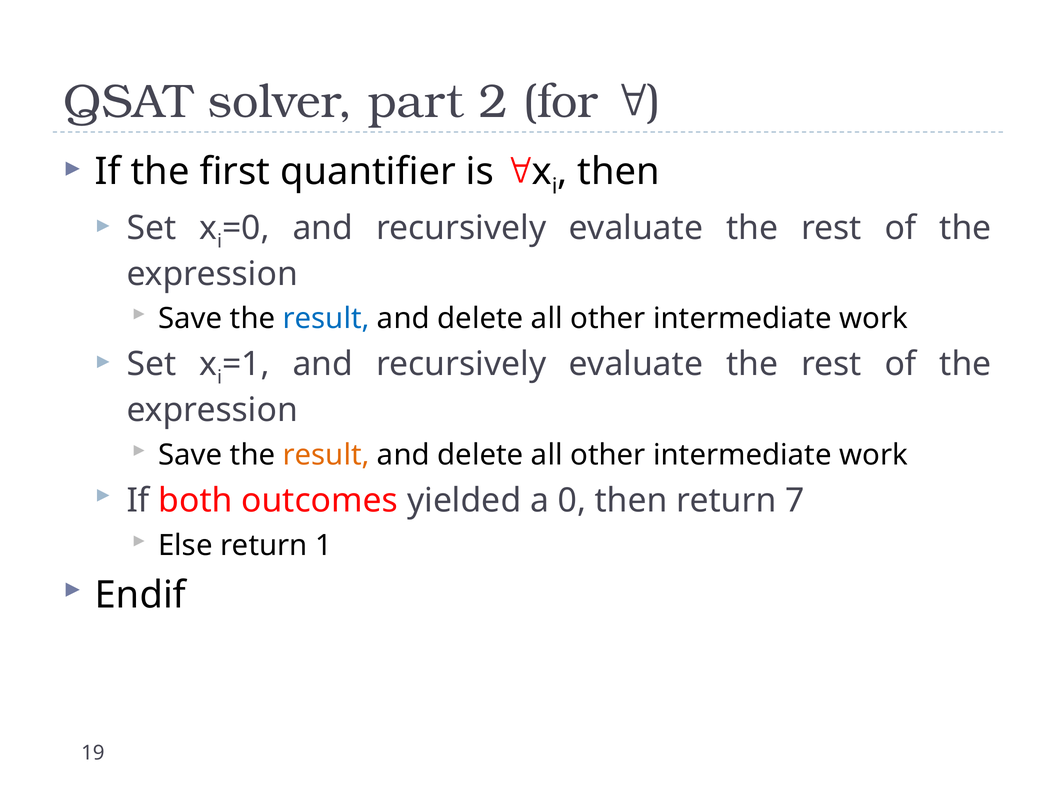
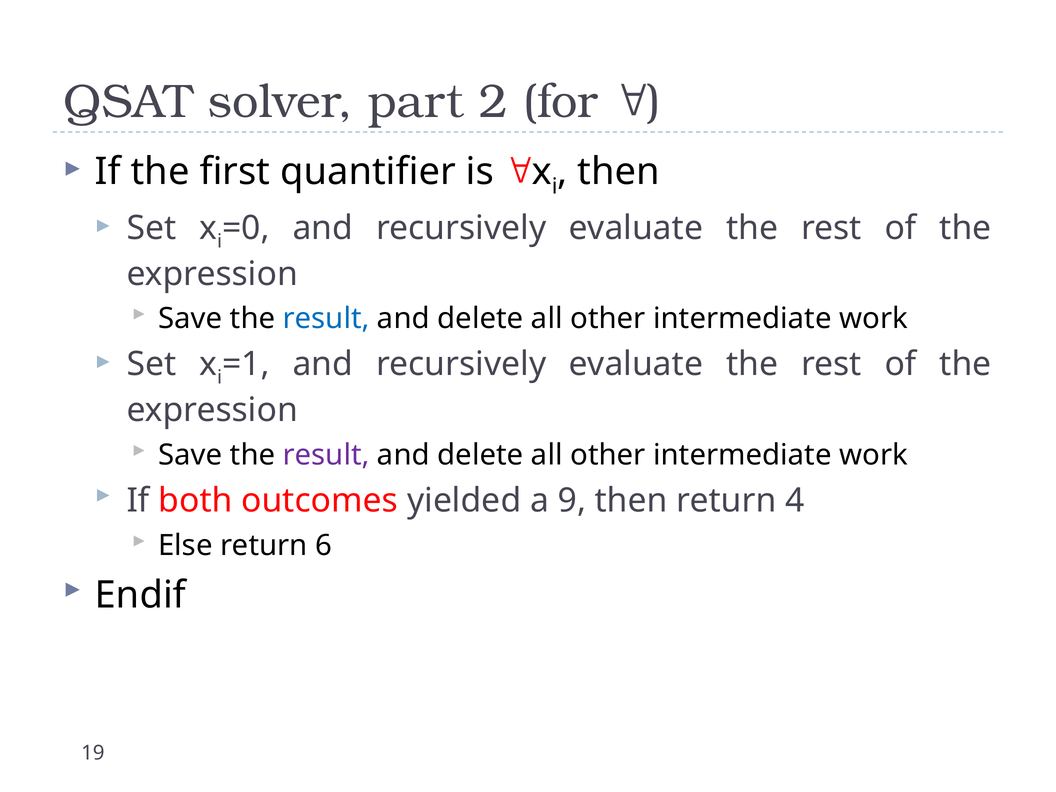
result at (326, 455) colour: orange -> purple
0: 0 -> 9
7: 7 -> 4
1: 1 -> 6
